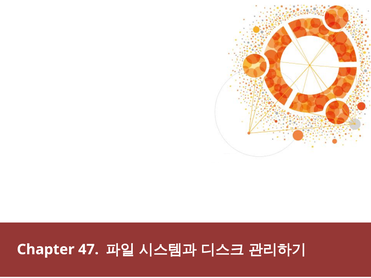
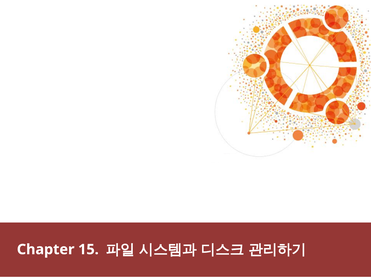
47: 47 -> 15
